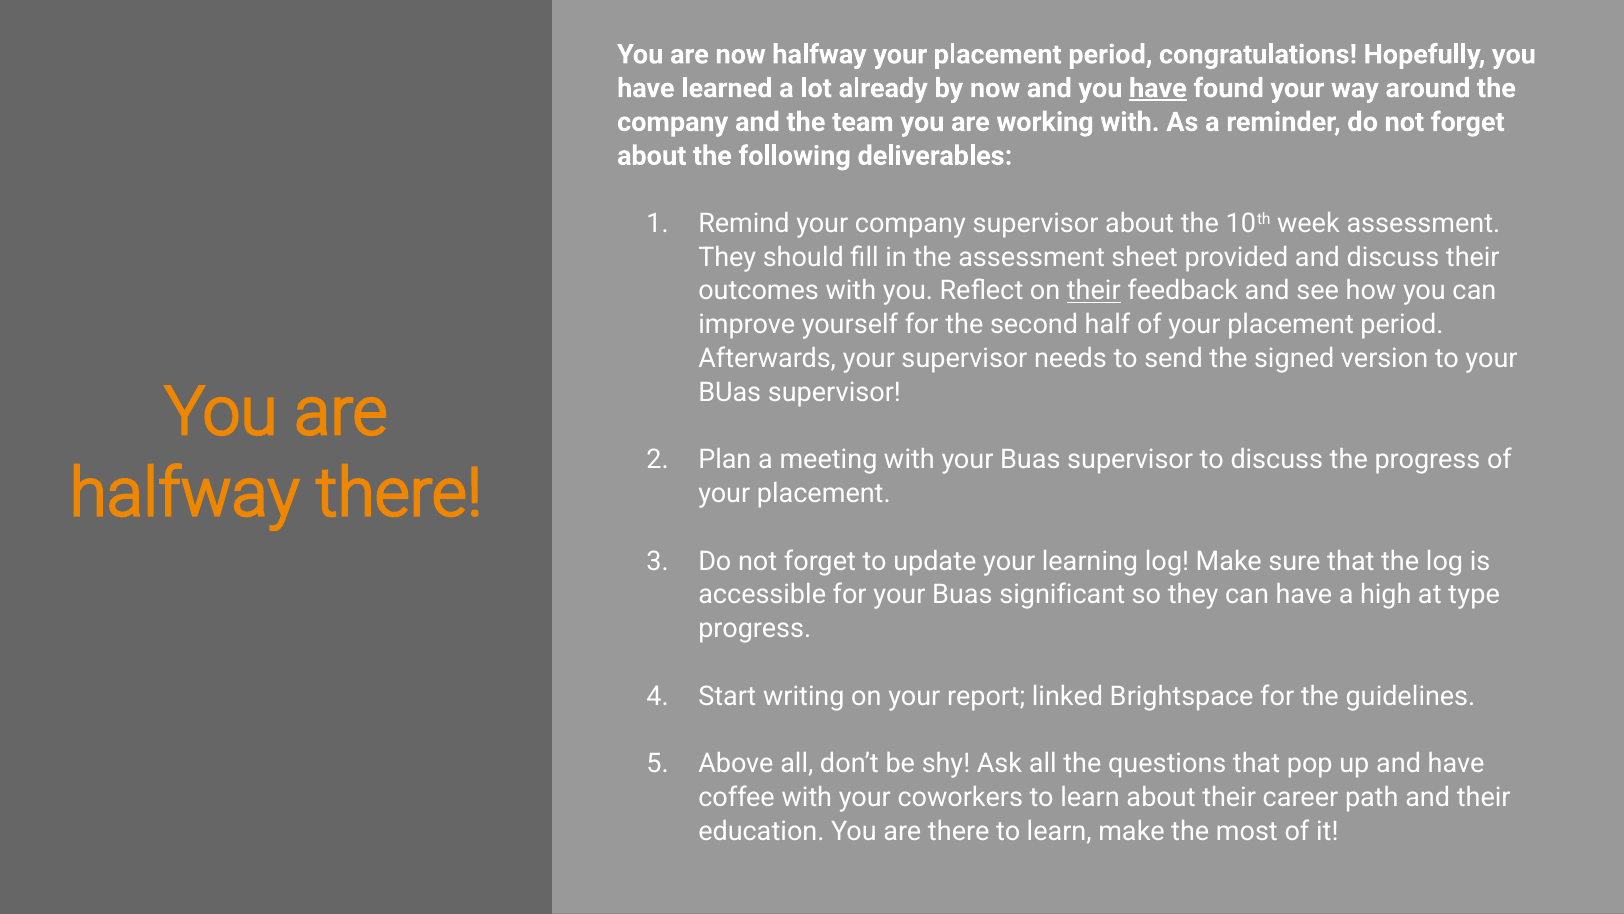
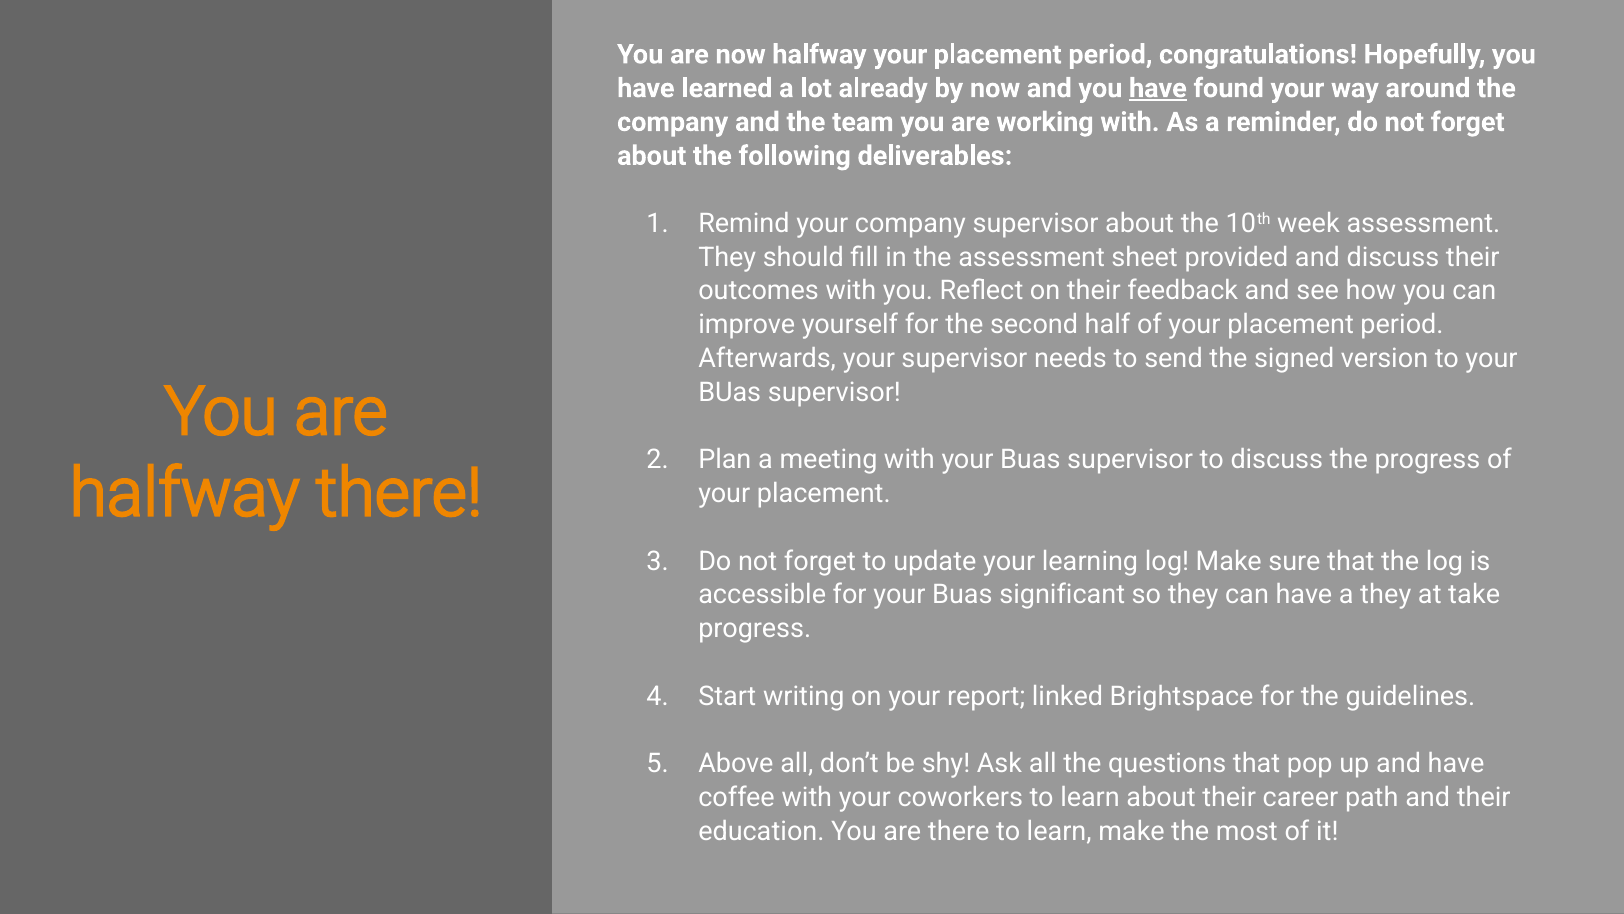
their at (1094, 291) underline: present -> none
a high: high -> they
type: type -> take
